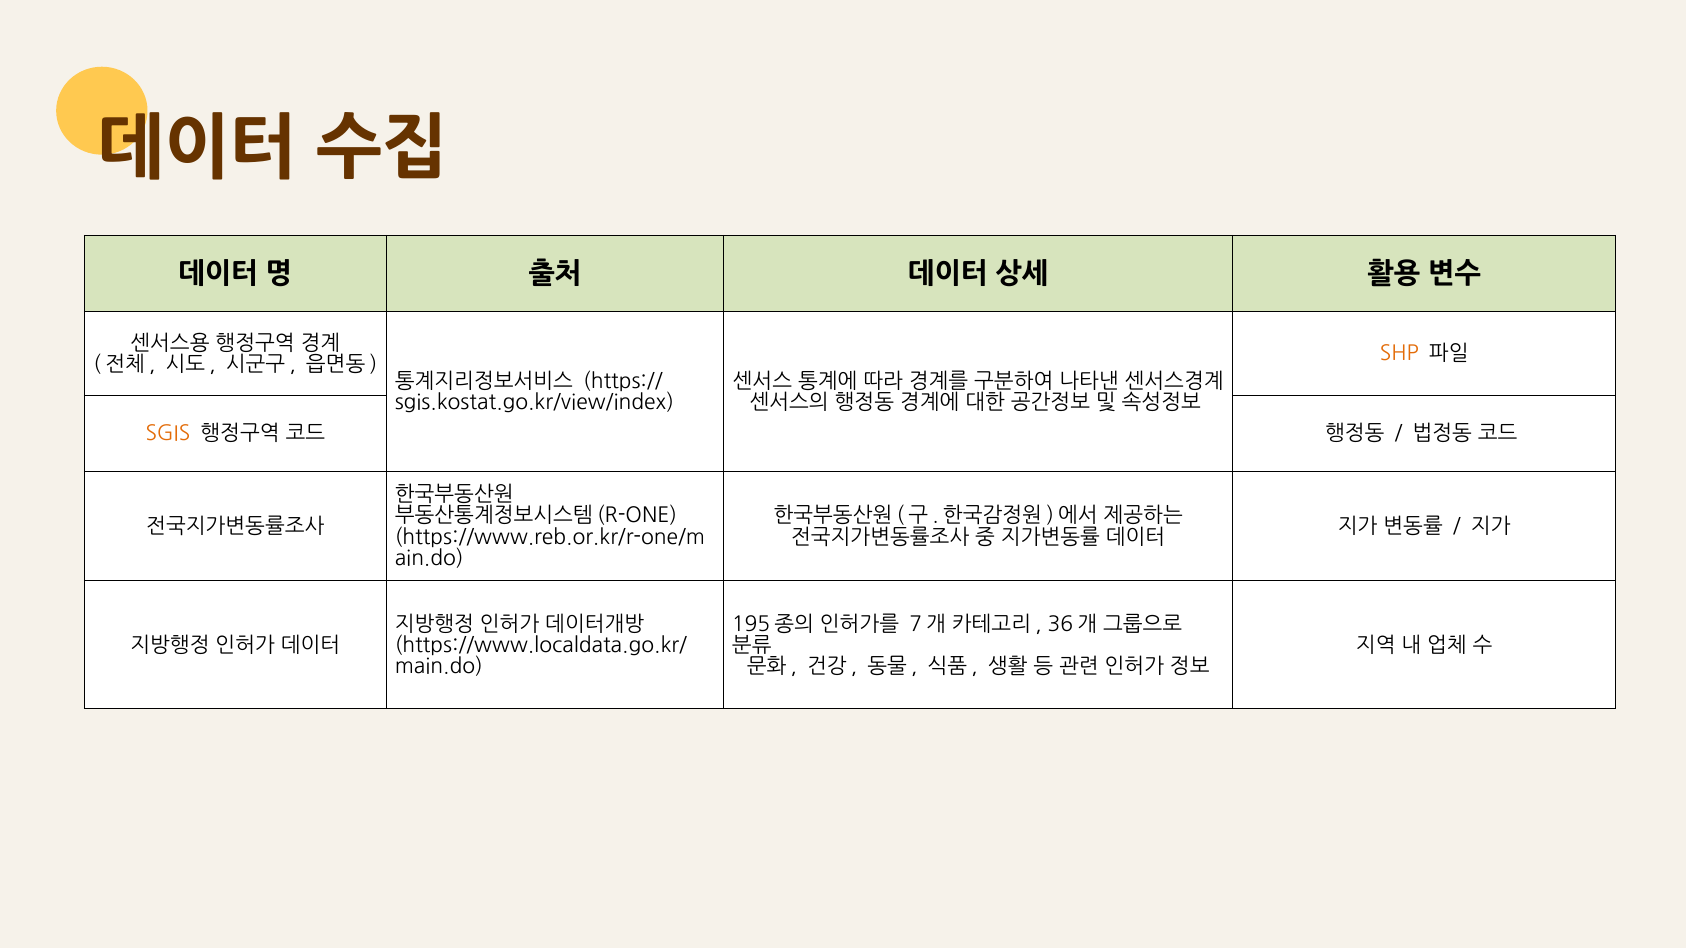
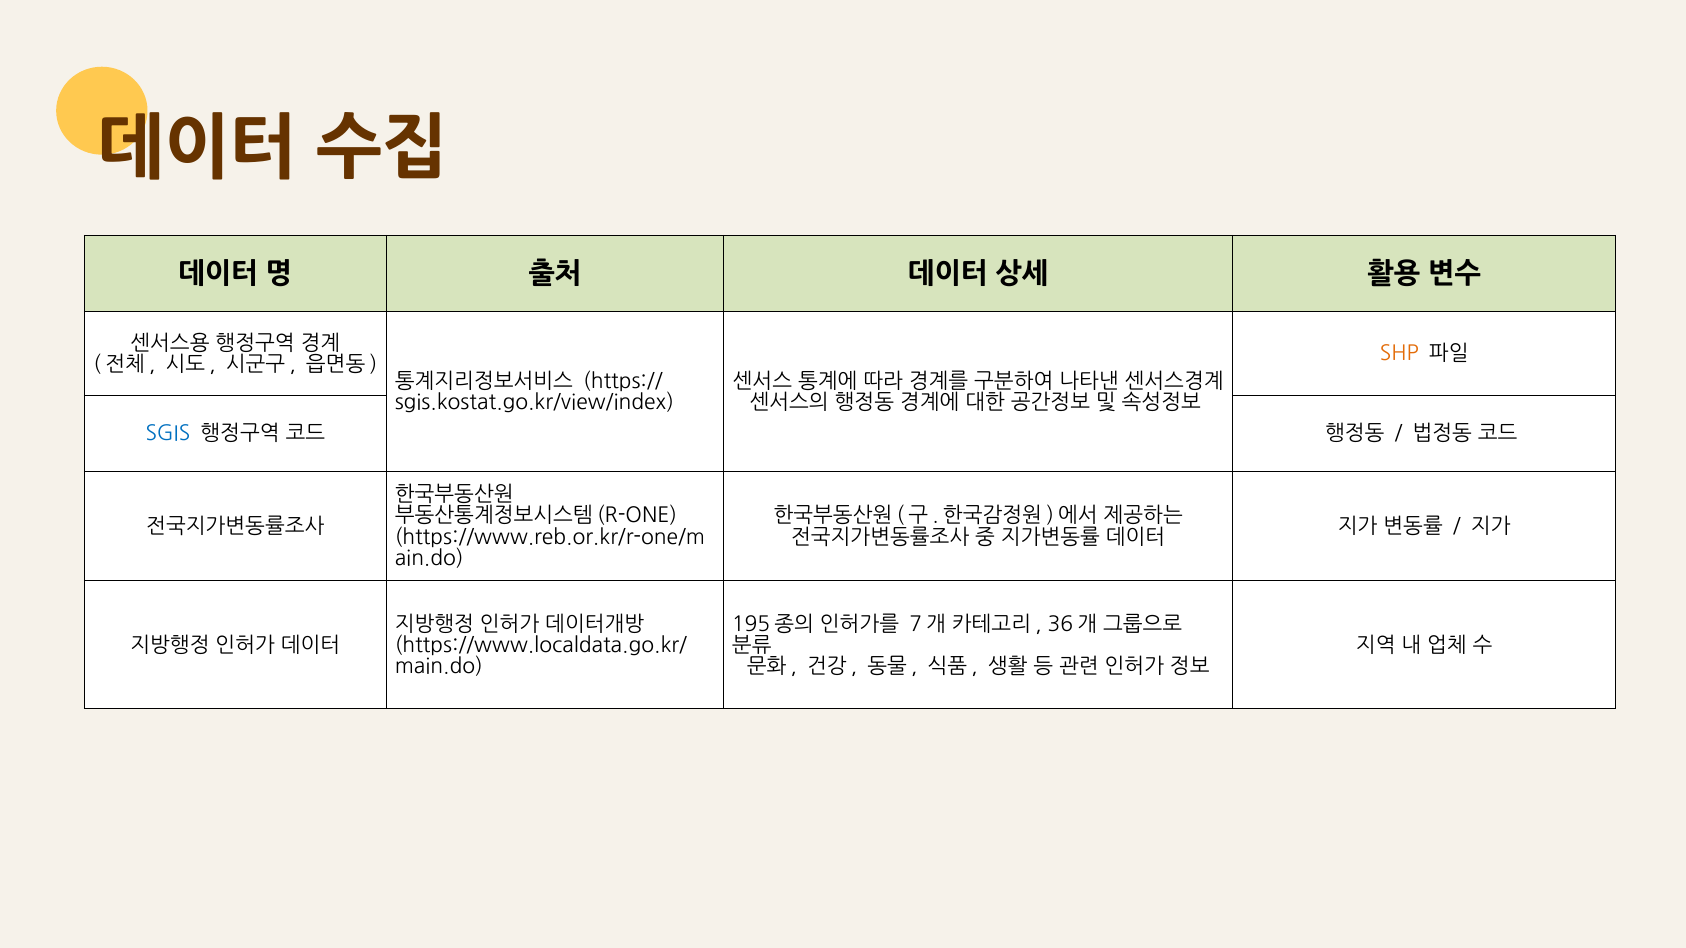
SGIS colour: orange -> blue
